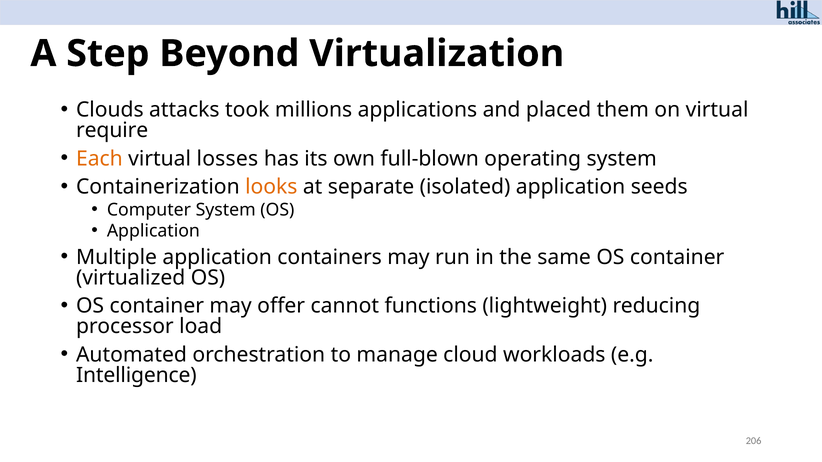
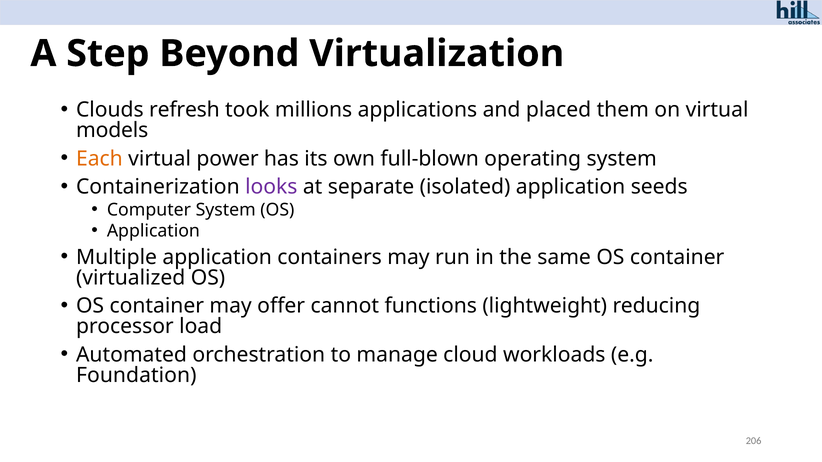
attacks: attacks -> refresh
require: require -> models
losses: losses -> power
looks colour: orange -> purple
Intelligence: Intelligence -> Foundation
